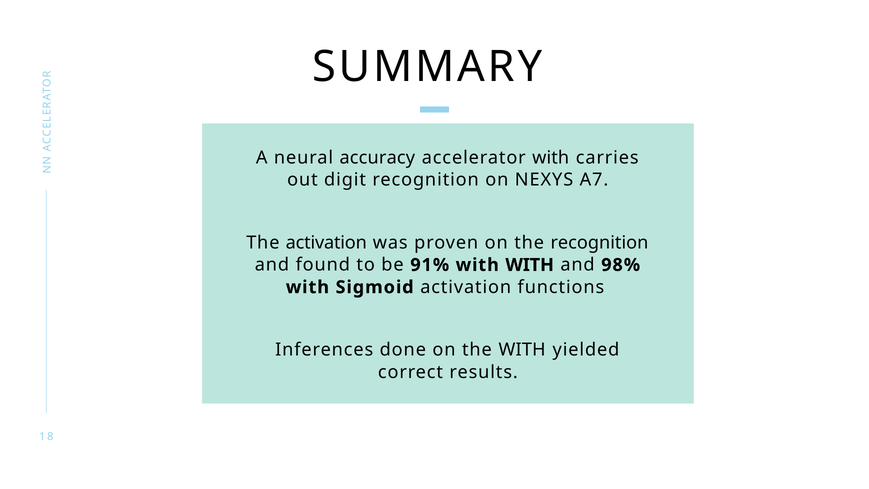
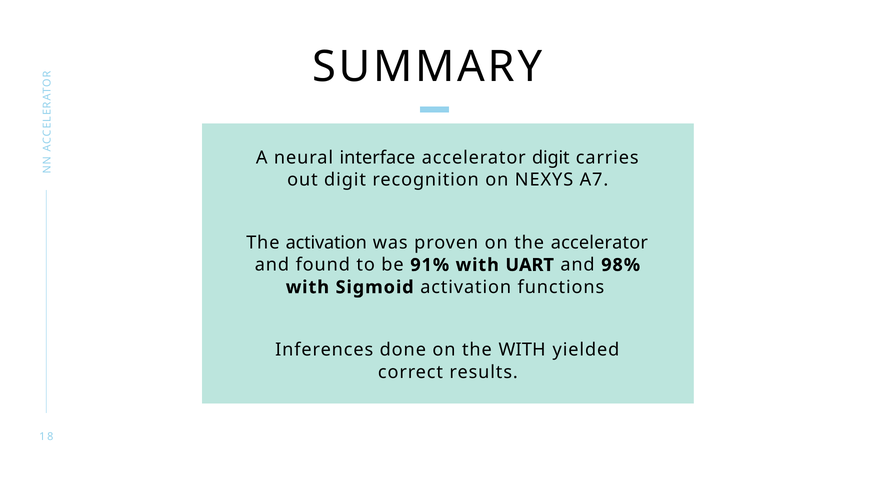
accuracy: accuracy -> interface
accelerator with: with -> digit
the recognition: recognition -> accelerator
with WITH: WITH -> UART
